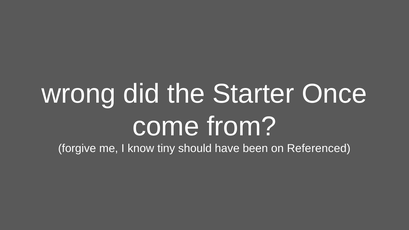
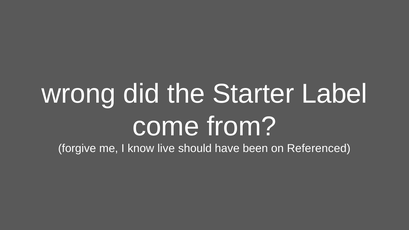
Once: Once -> Label
tiny: tiny -> live
